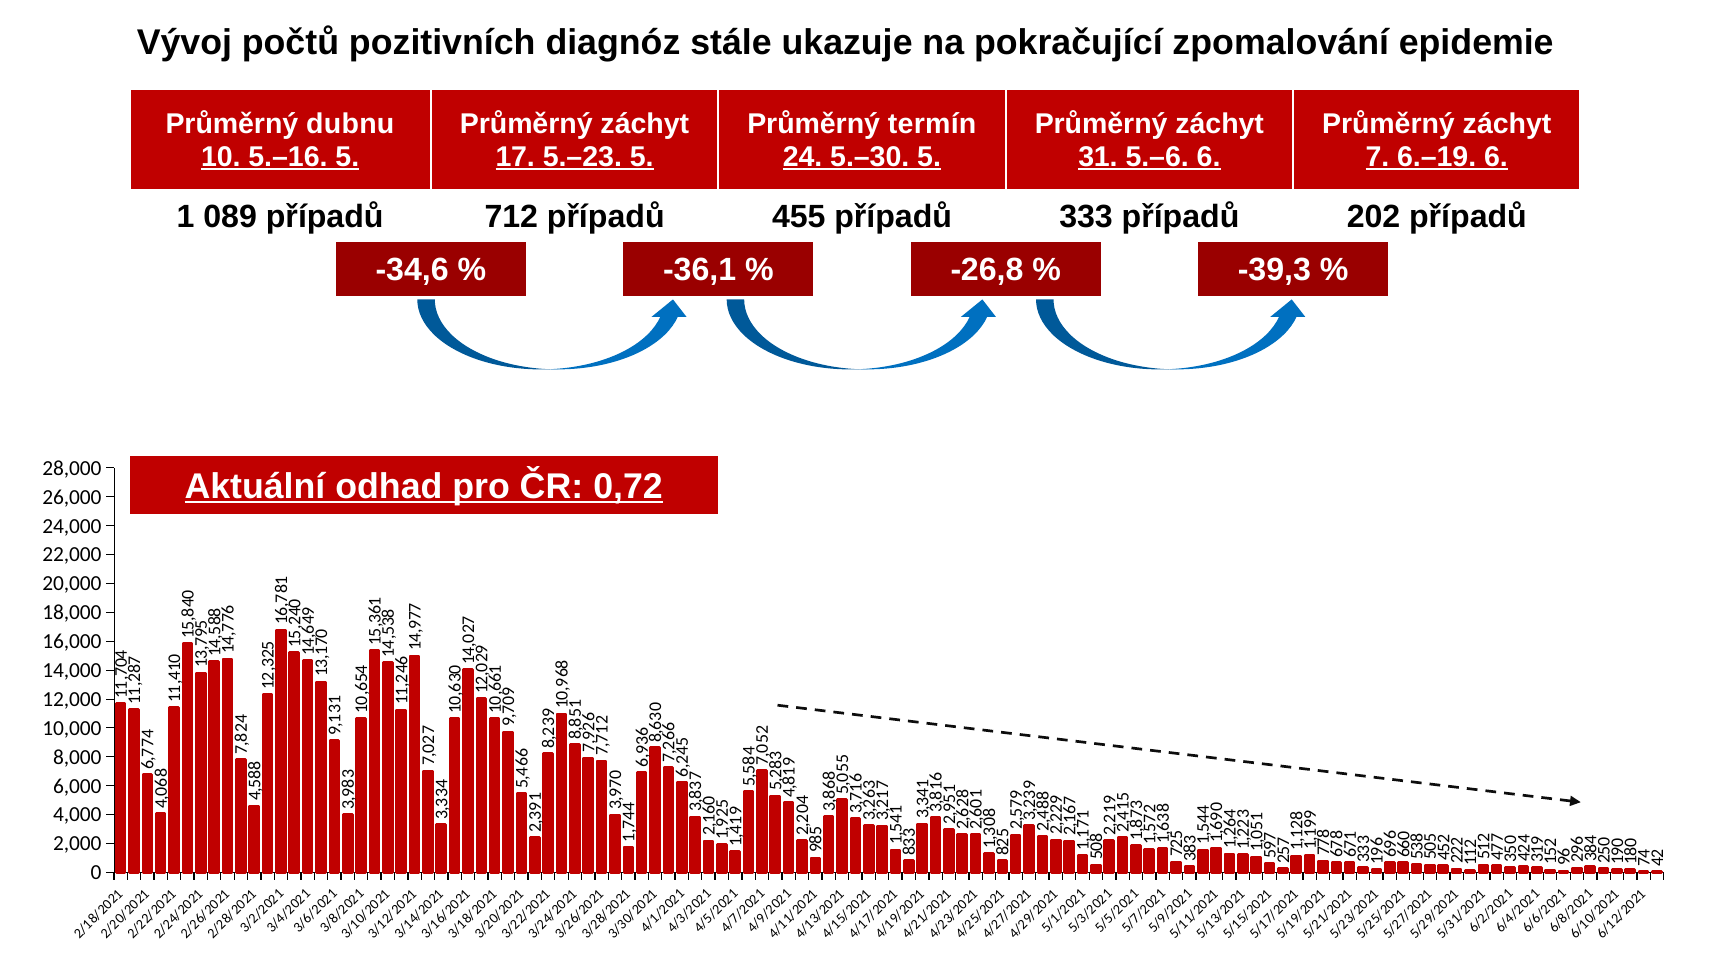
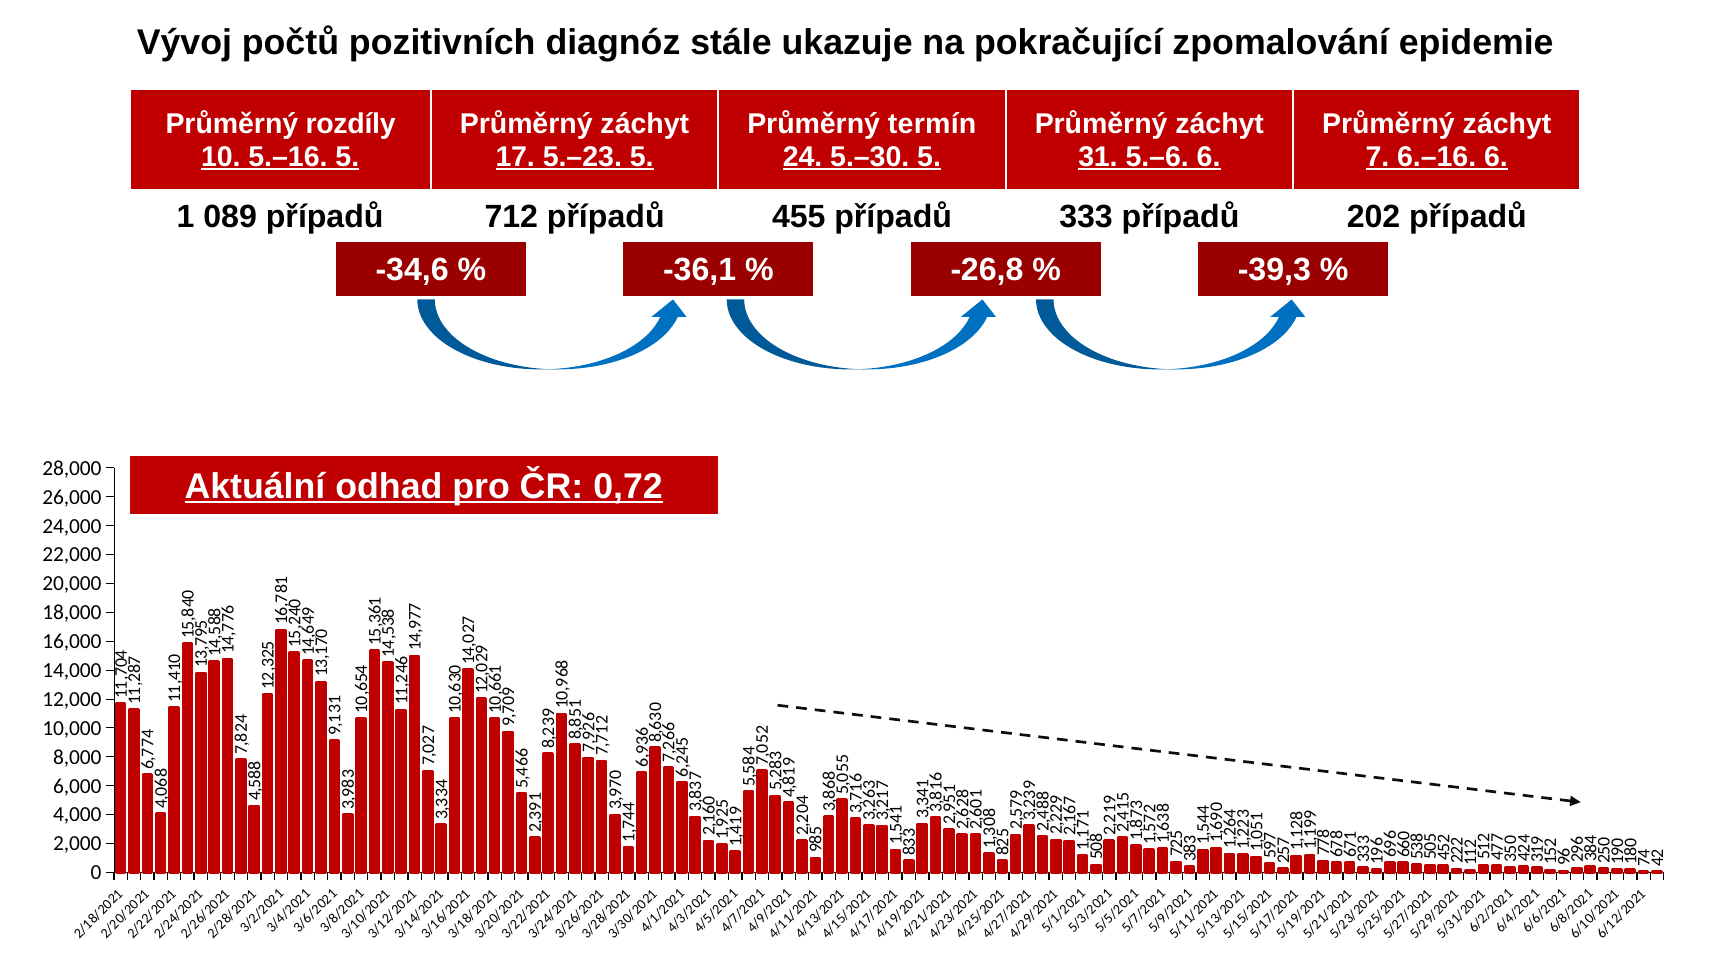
dubnu: dubnu -> rozdíly
6.–19: 6.–19 -> 6.–16
